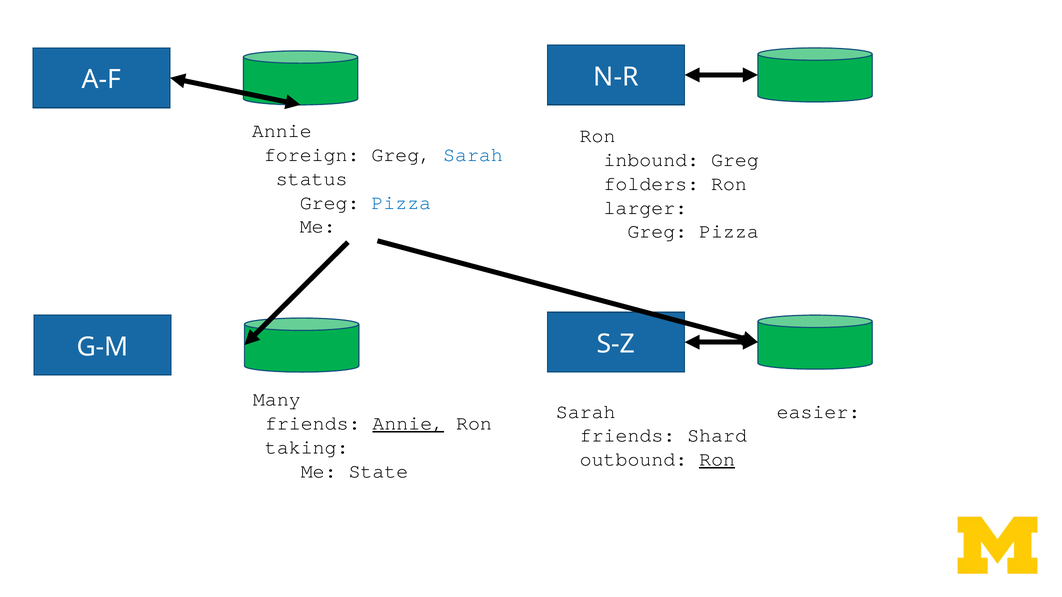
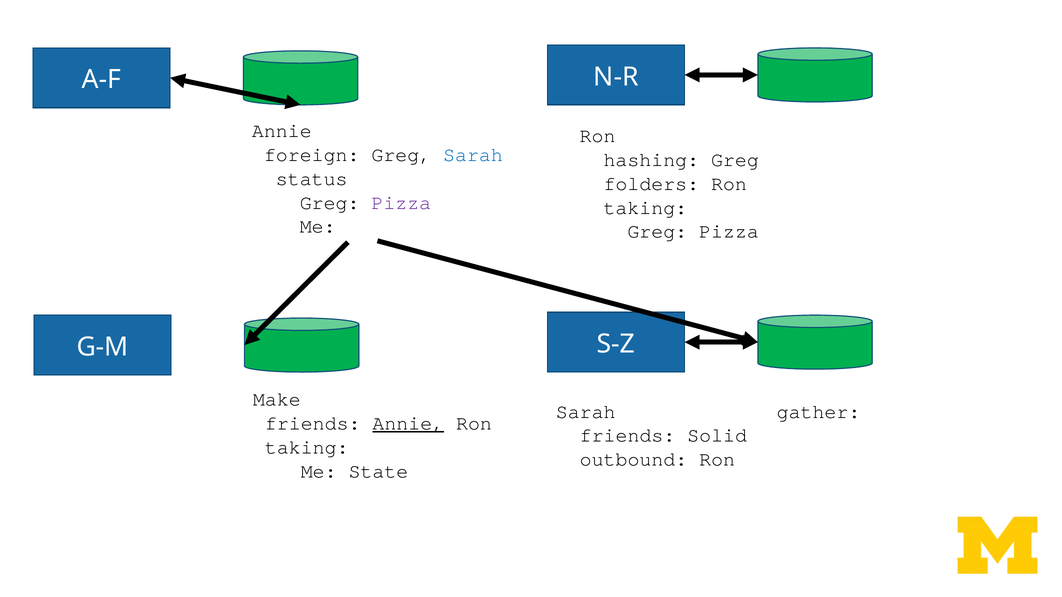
inbound: inbound -> hashing
Pizza at (401, 203) colour: blue -> purple
larger at (645, 208): larger -> taking
Many: Many -> Make
easier: easier -> gather
Shard: Shard -> Solid
Ron at (717, 460) underline: present -> none
